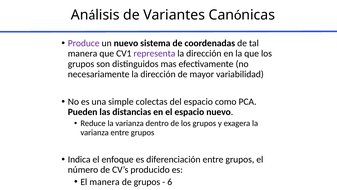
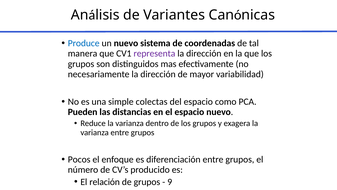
Produce colour: purple -> blue
Indica: Indica -> Pocos
El manera: manera -> relación
6: 6 -> 9
